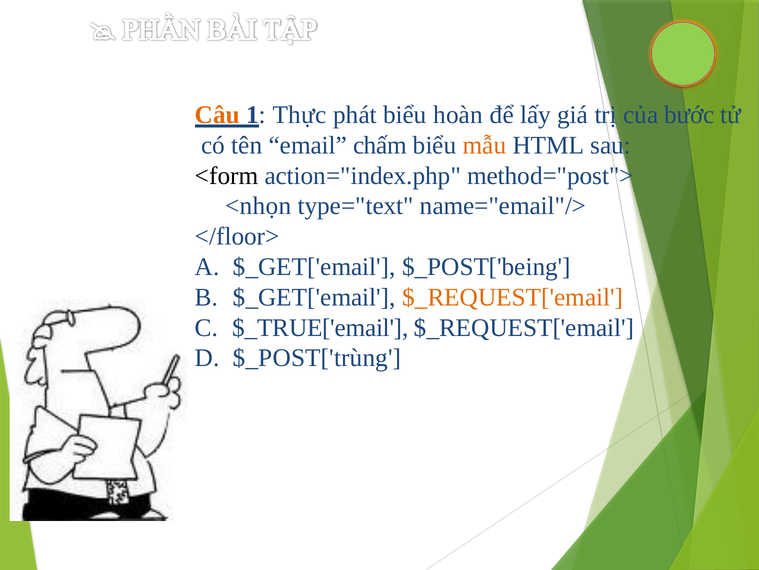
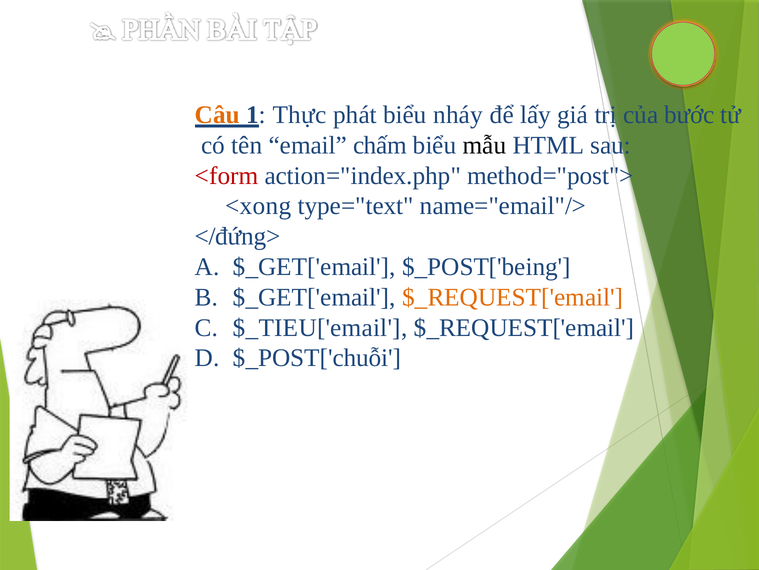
hoàn: hoàn -> nháy
mẫu colour: orange -> black
<form colour: black -> red
<nhọn: <nhọn -> <xong
</floor>: </floor> -> </đứng>
$_TRUE['email: $_TRUE['email -> $_TIEU['email
$_POST['trùng: $_POST['trùng -> $_POST['chuỗi
